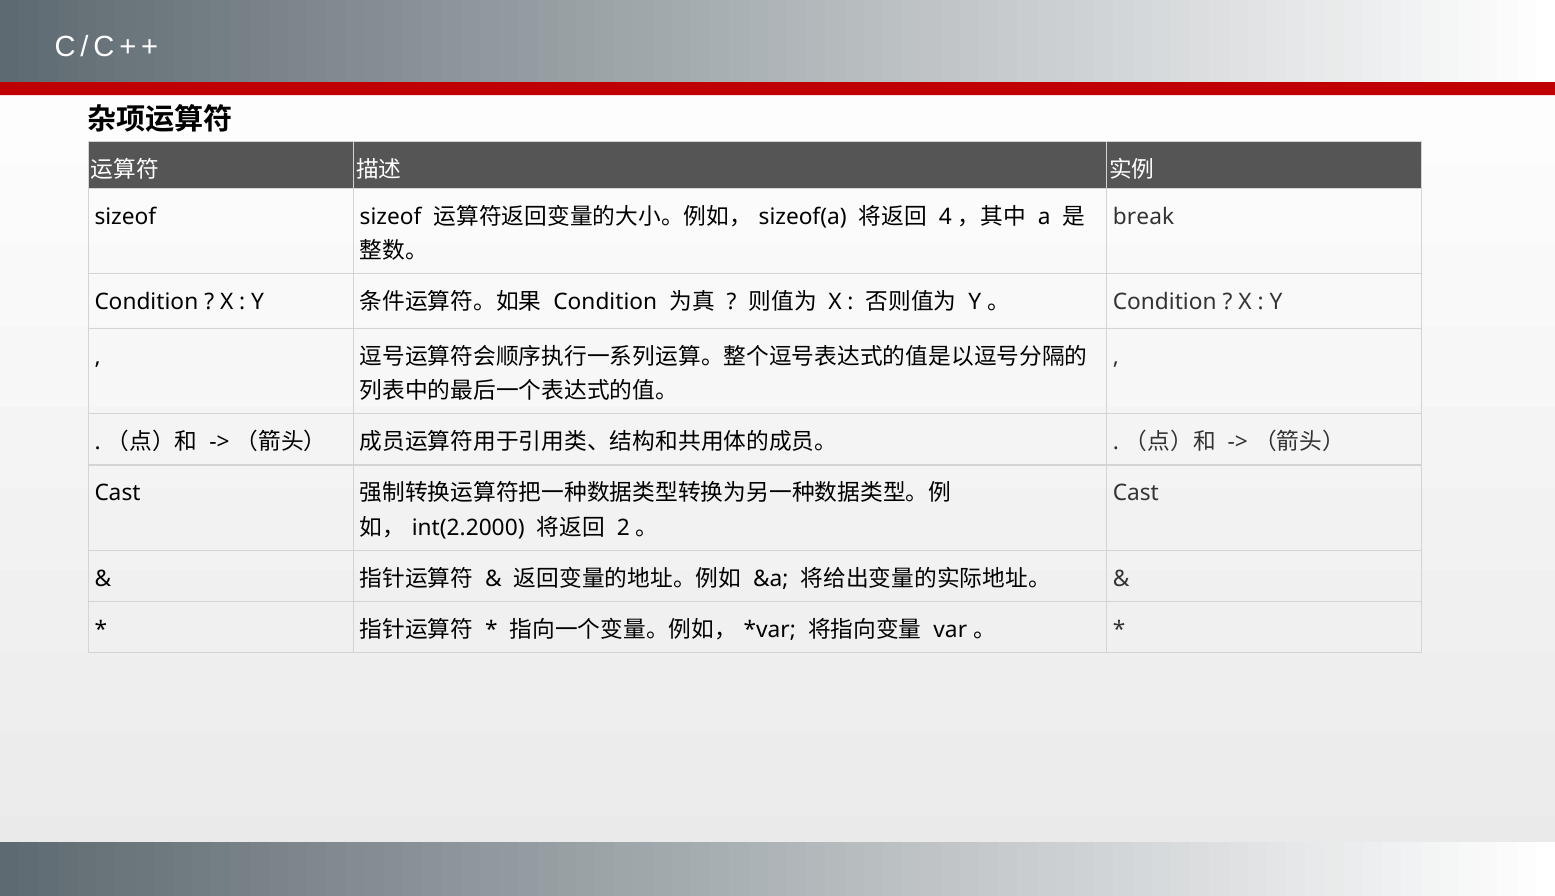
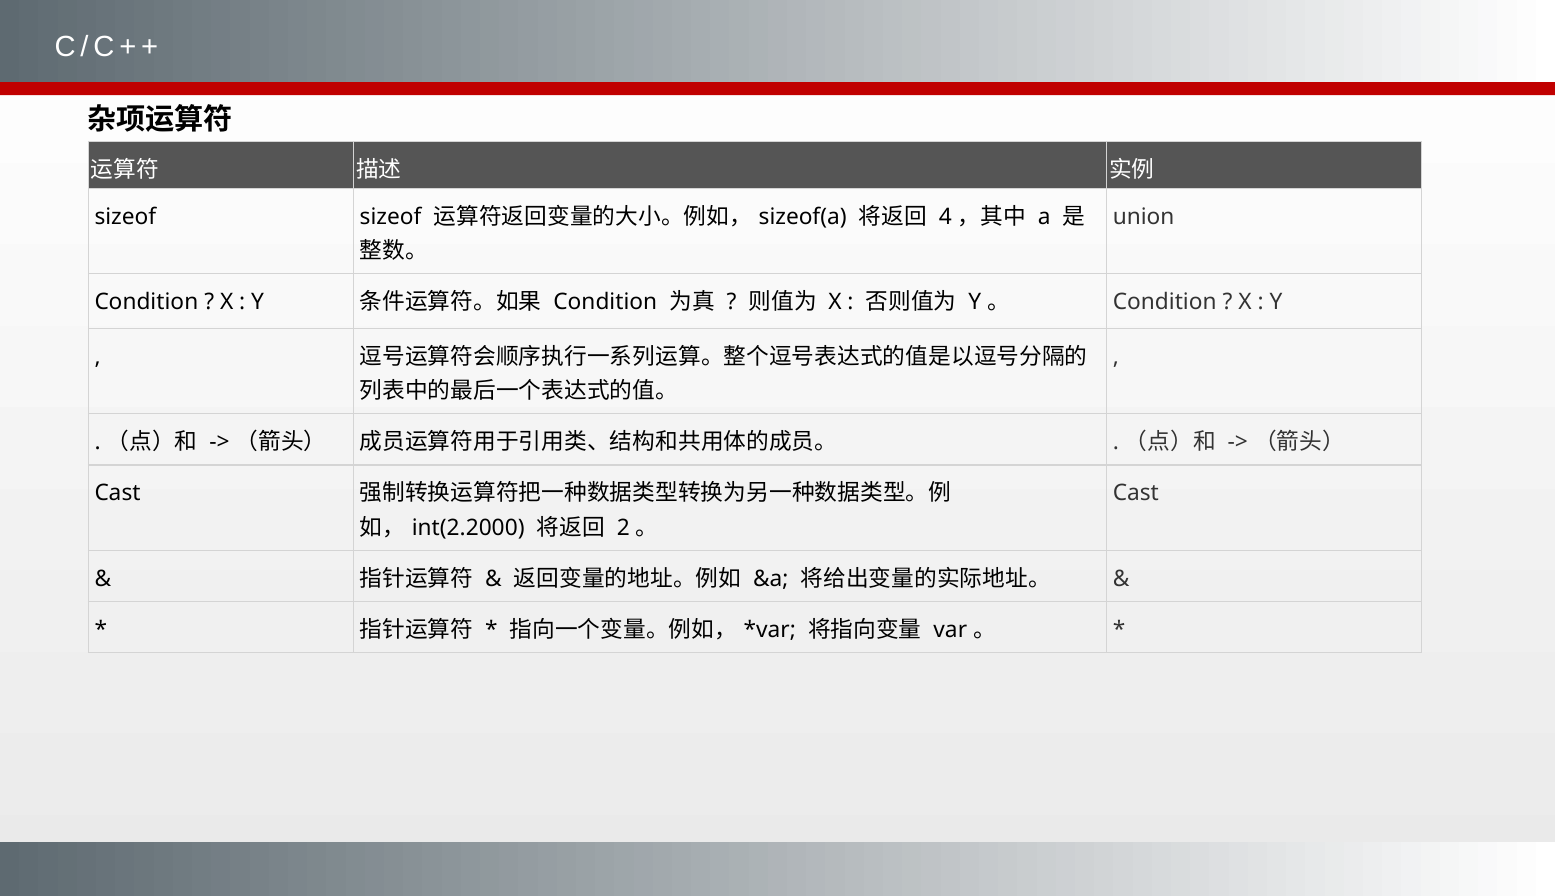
break: break -> union
